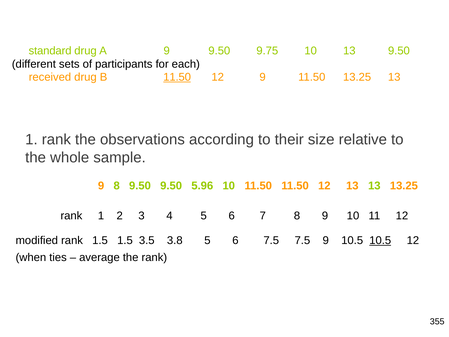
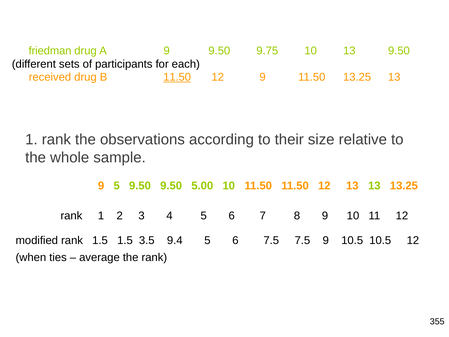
standard: standard -> friedman
9 8: 8 -> 5
5.96: 5.96 -> 5.00
3.8: 3.8 -> 9.4
10.5 at (380, 240) underline: present -> none
